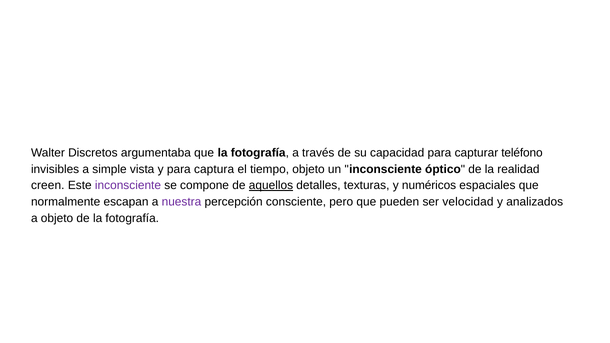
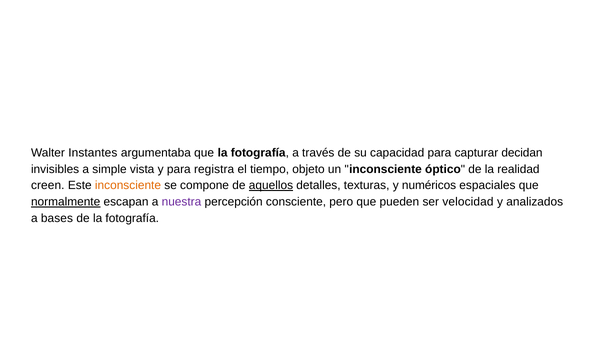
Discretos: Discretos -> Instantes
teléfono: teléfono -> decidan
captura: captura -> registra
inconsciente at (128, 186) colour: purple -> orange
normalmente underline: none -> present
a objeto: objeto -> bases
